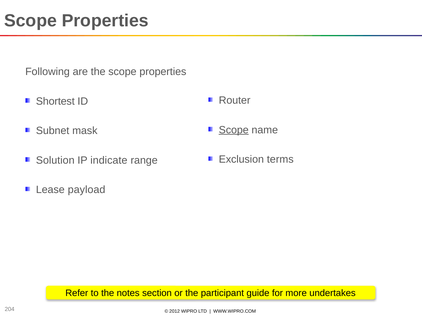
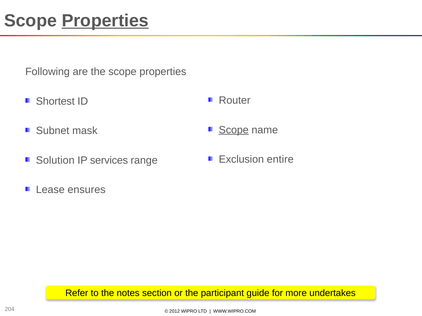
Properties at (105, 21) underline: none -> present
terms: terms -> entire
indicate: indicate -> services
payload: payload -> ensures
